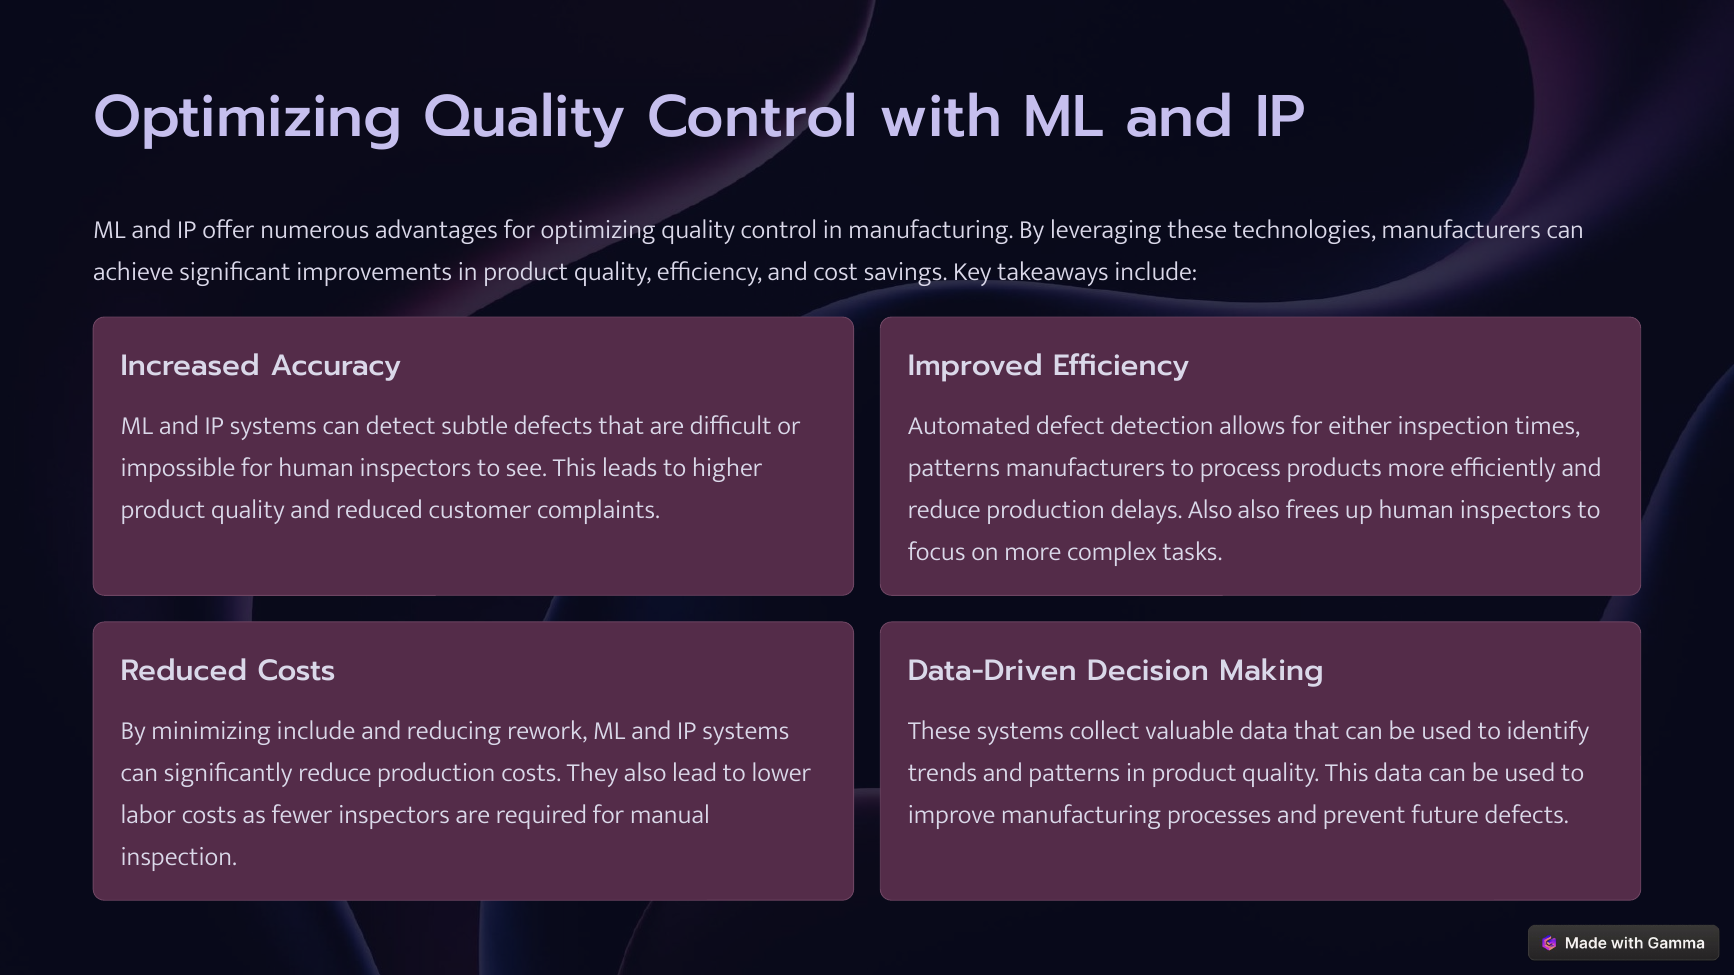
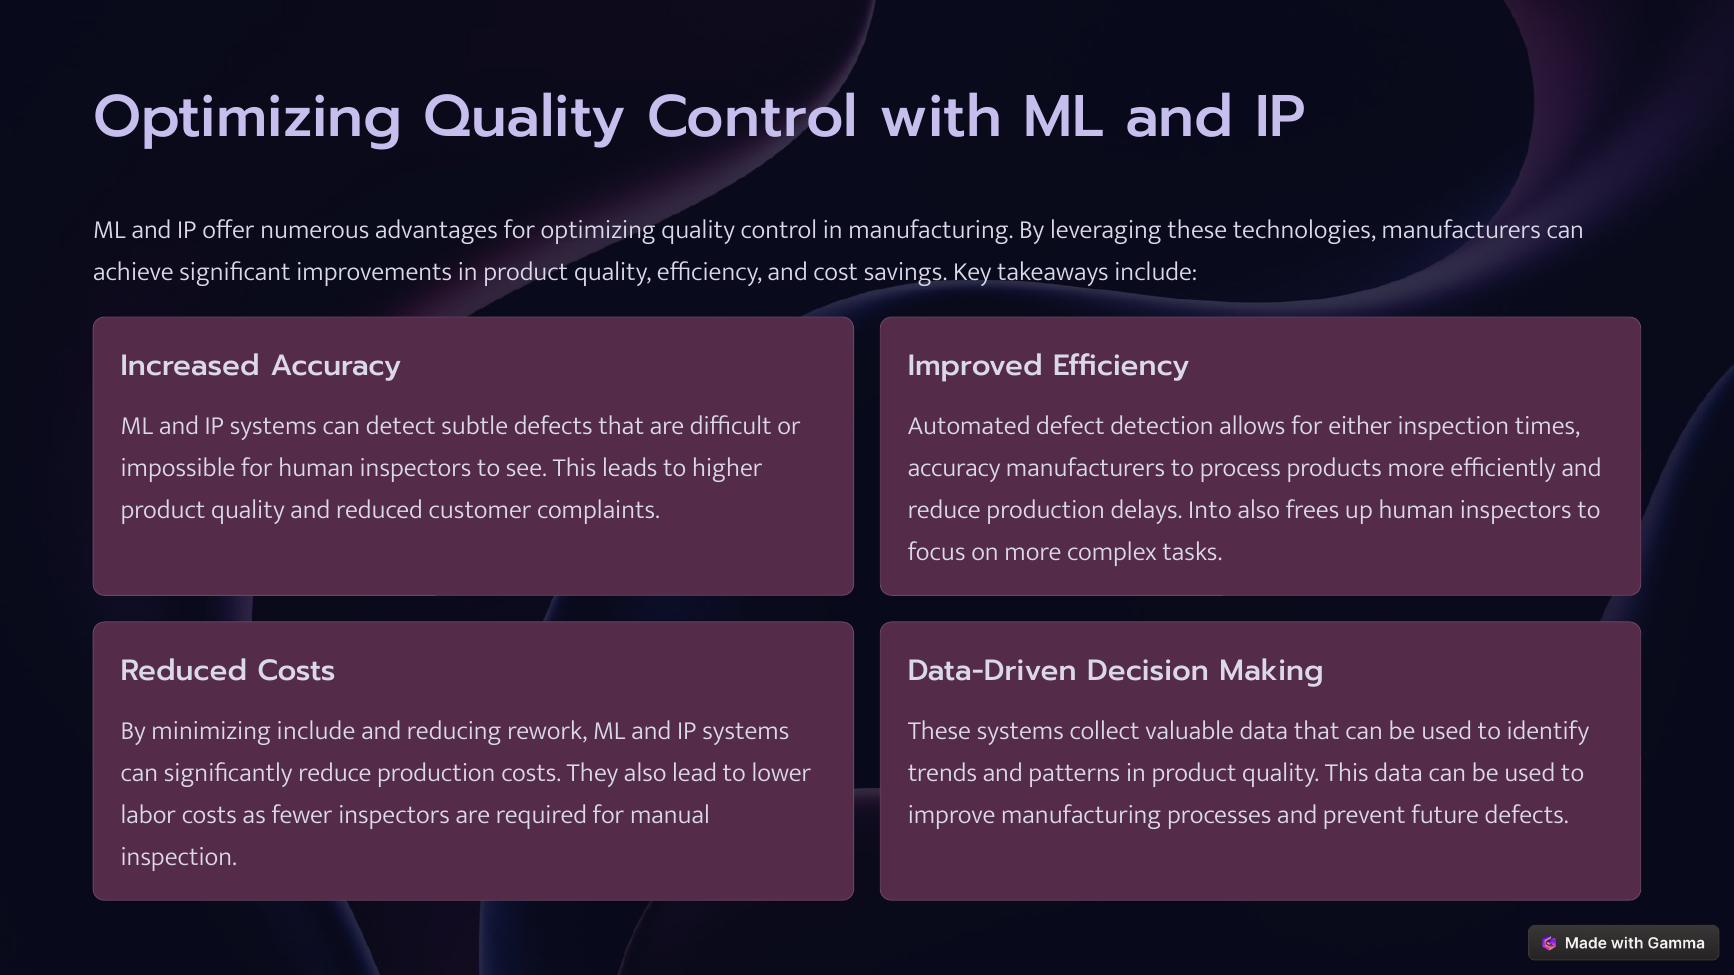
patterns at (954, 468): patterns -> accuracy
delays Also: Also -> Into
